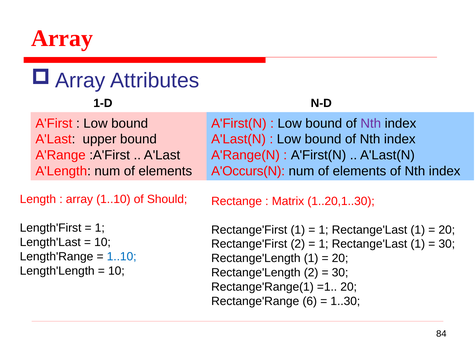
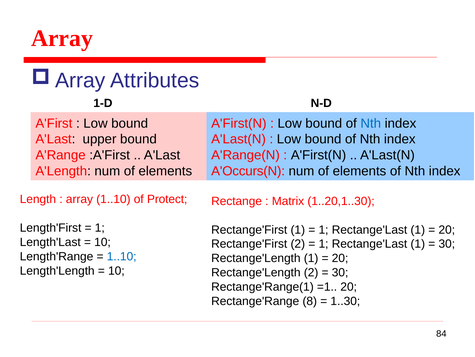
Nth at (371, 123) colour: purple -> blue
Should: Should -> Protect
6: 6 -> 8
